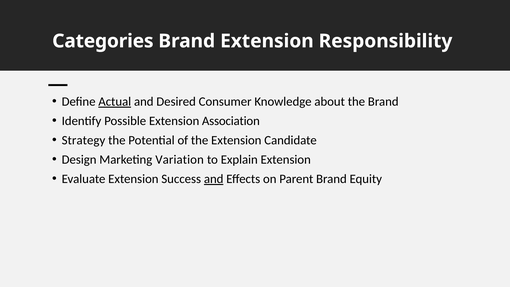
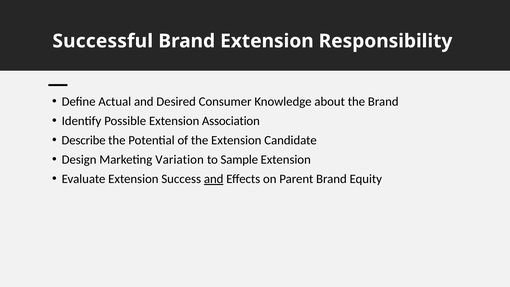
Categories: Categories -> Successful
Actual underline: present -> none
Strategy: Strategy -> Describe
Explain: Explain -> Sample
